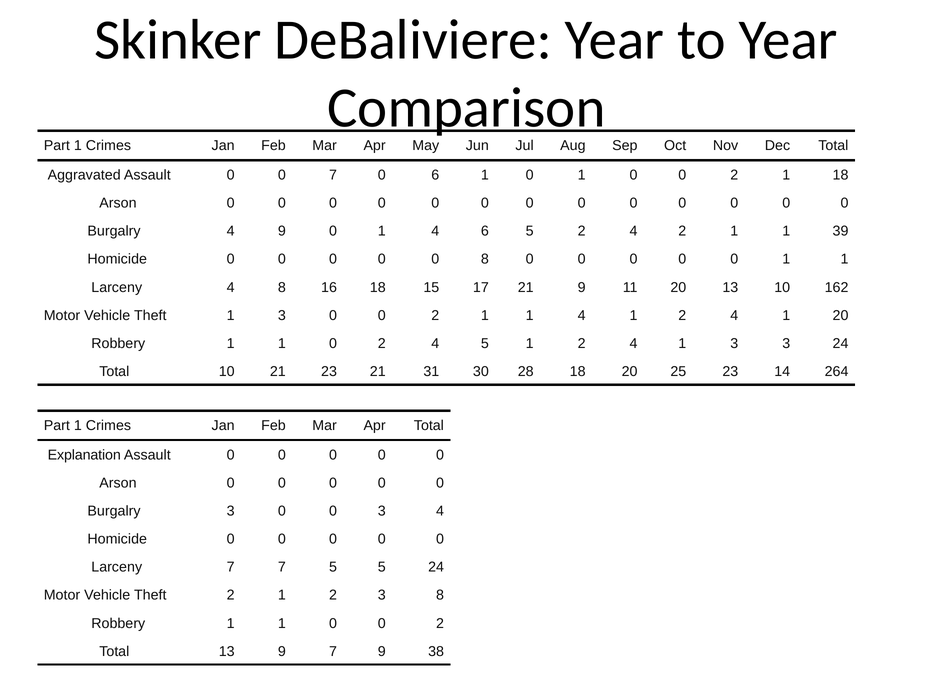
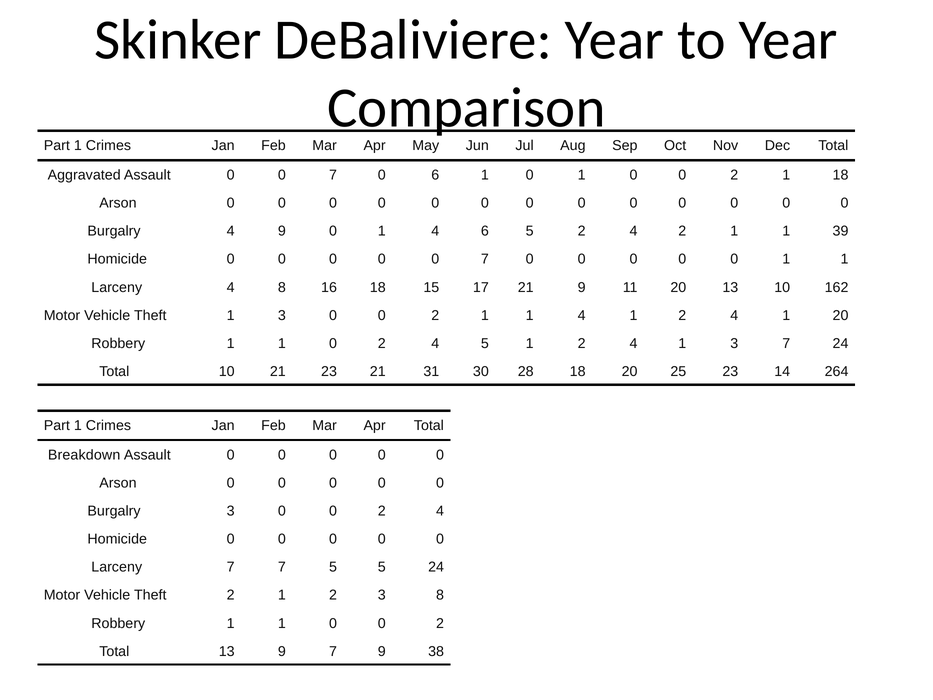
0 0 0 8: 8 -> 7
3 3: 3 -> 7
Explanation: Explanation -> Breakdown
3 at (382, 511): 3 -> 2
